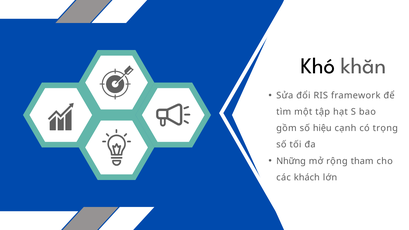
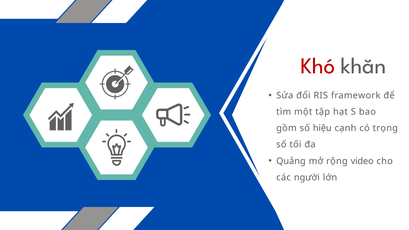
Khó colour: black -> red
Những: Những -> Quảng
tham: tham -> video
khách: khách -> người
